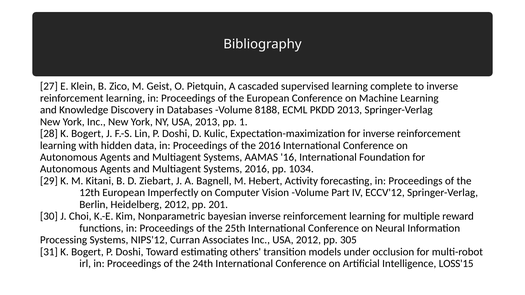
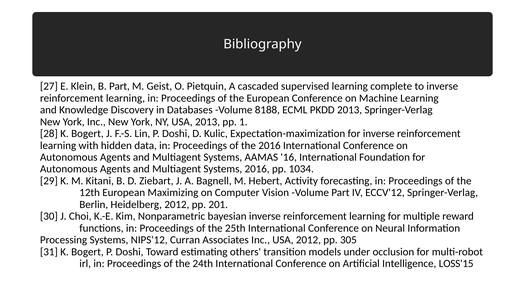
B Zico: Zico -> Part
Imperfectly: Imperfectly -> Maximizing
